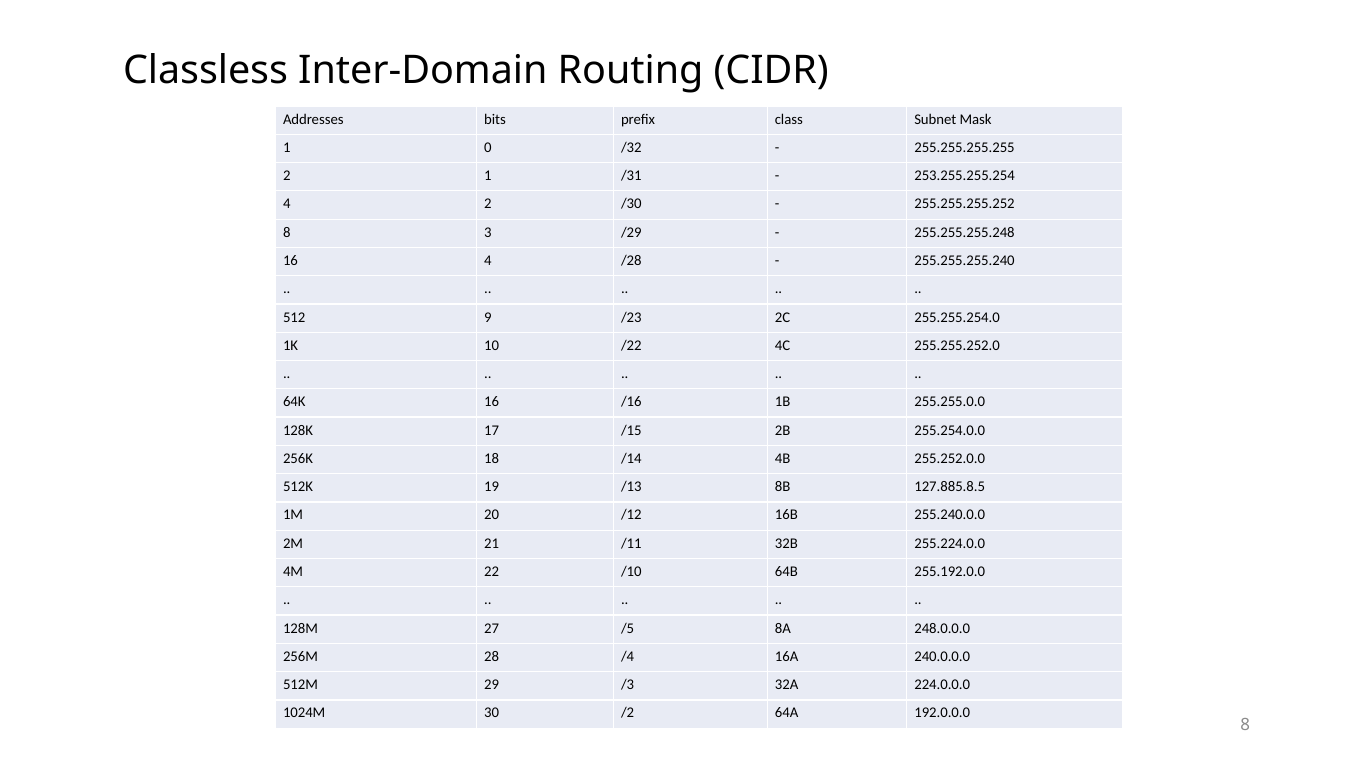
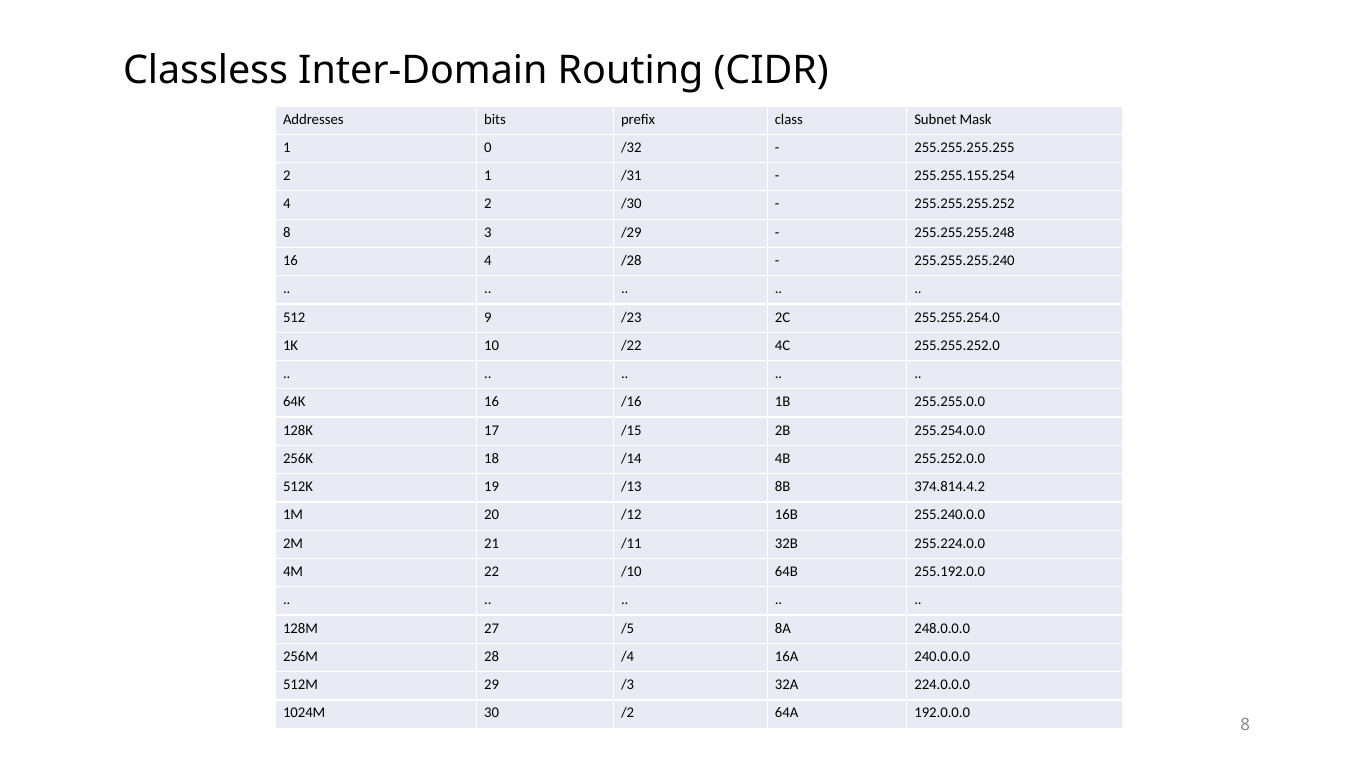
253.255.255.254: 253.255.255.254 -> 255.255.155.254
127.885.8.5: 127.885.8.5 -> 374.814.4.2
